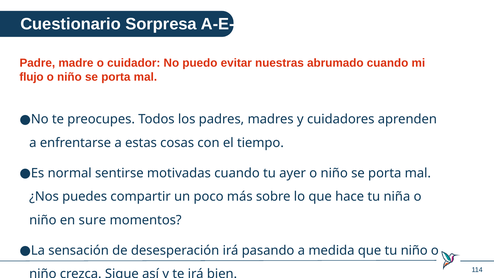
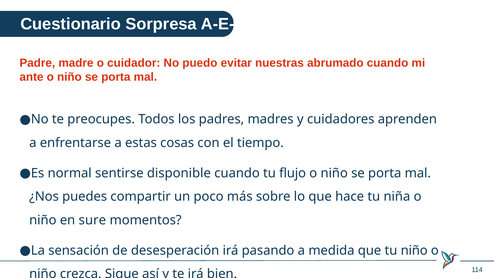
flujo: flujo -> ante
motivadas: motivadas -> disponible
ayer: ayer -> flujo
